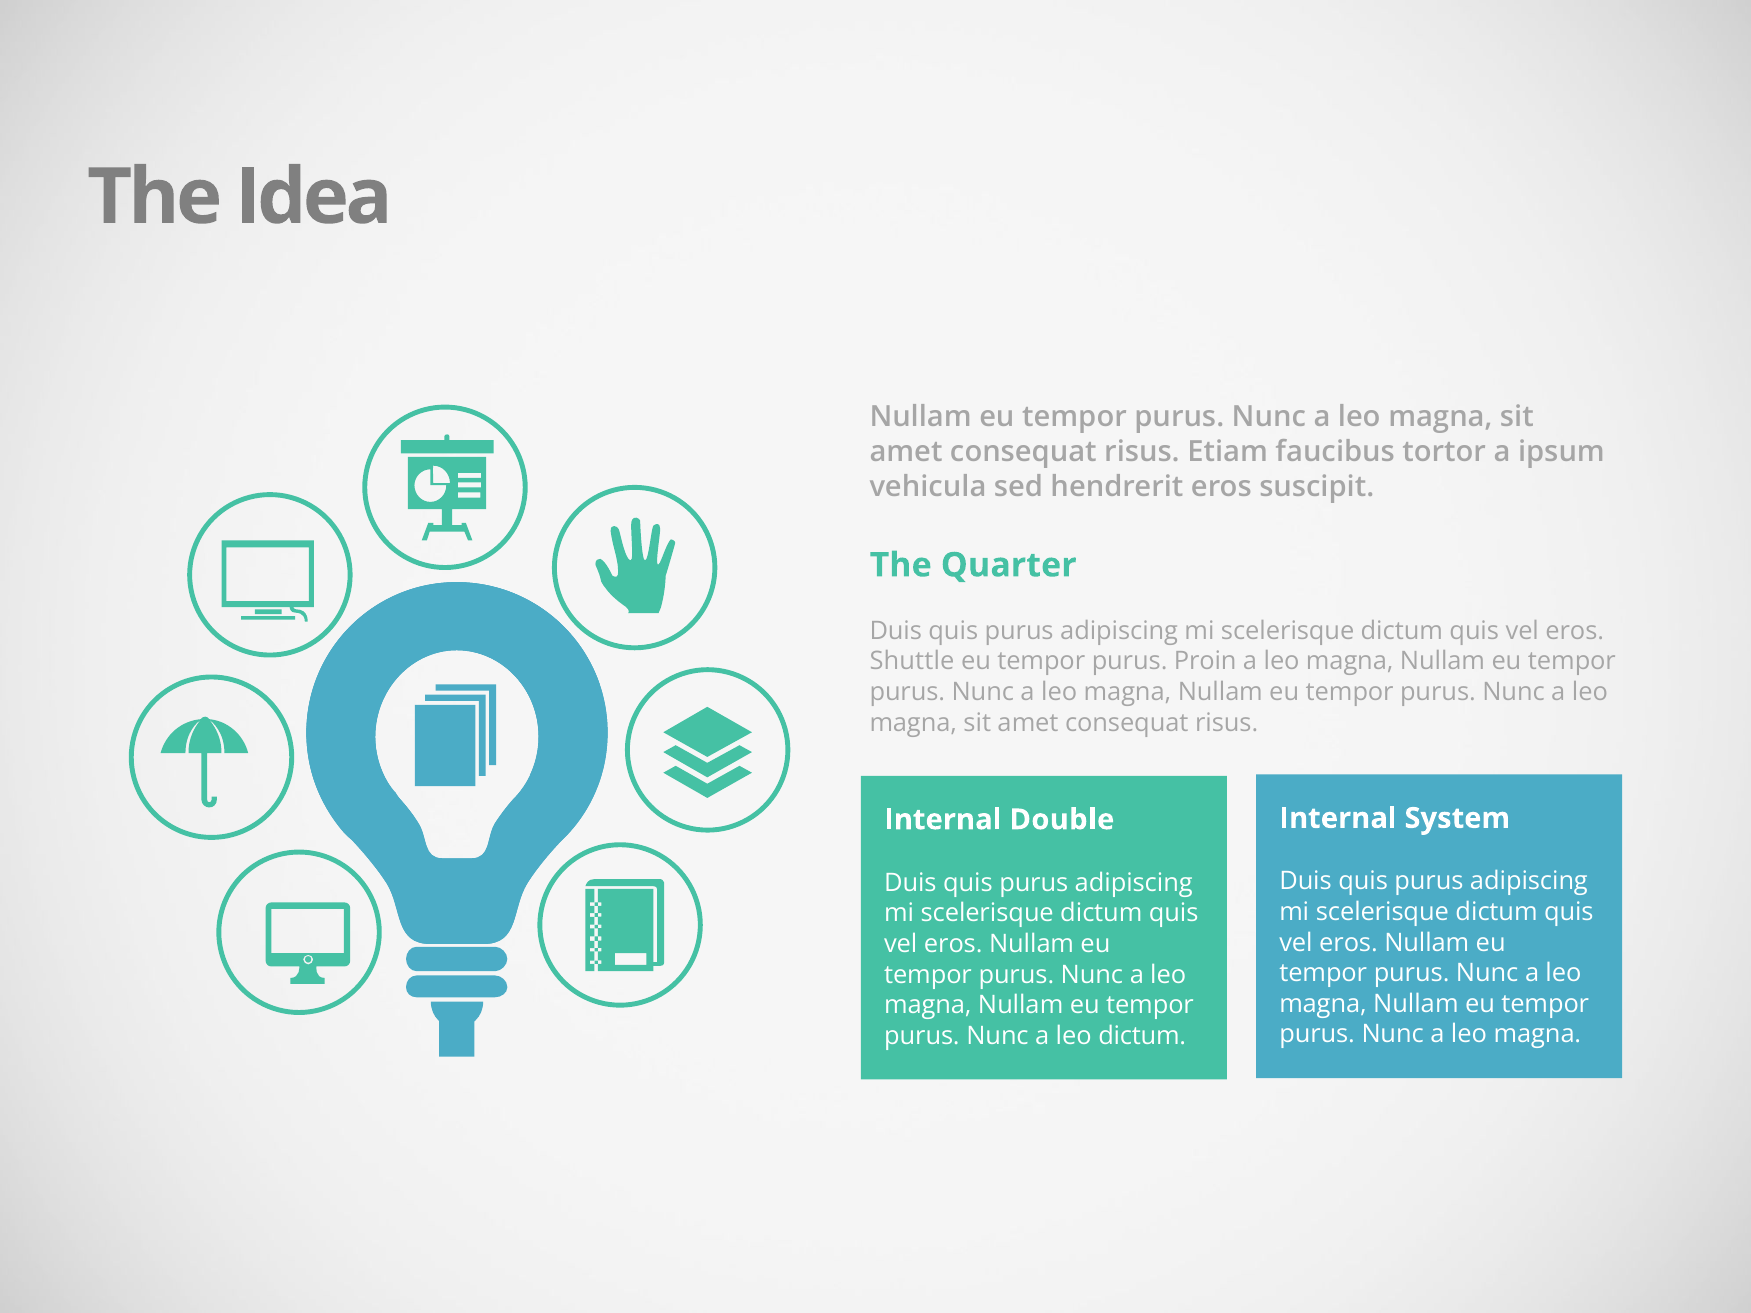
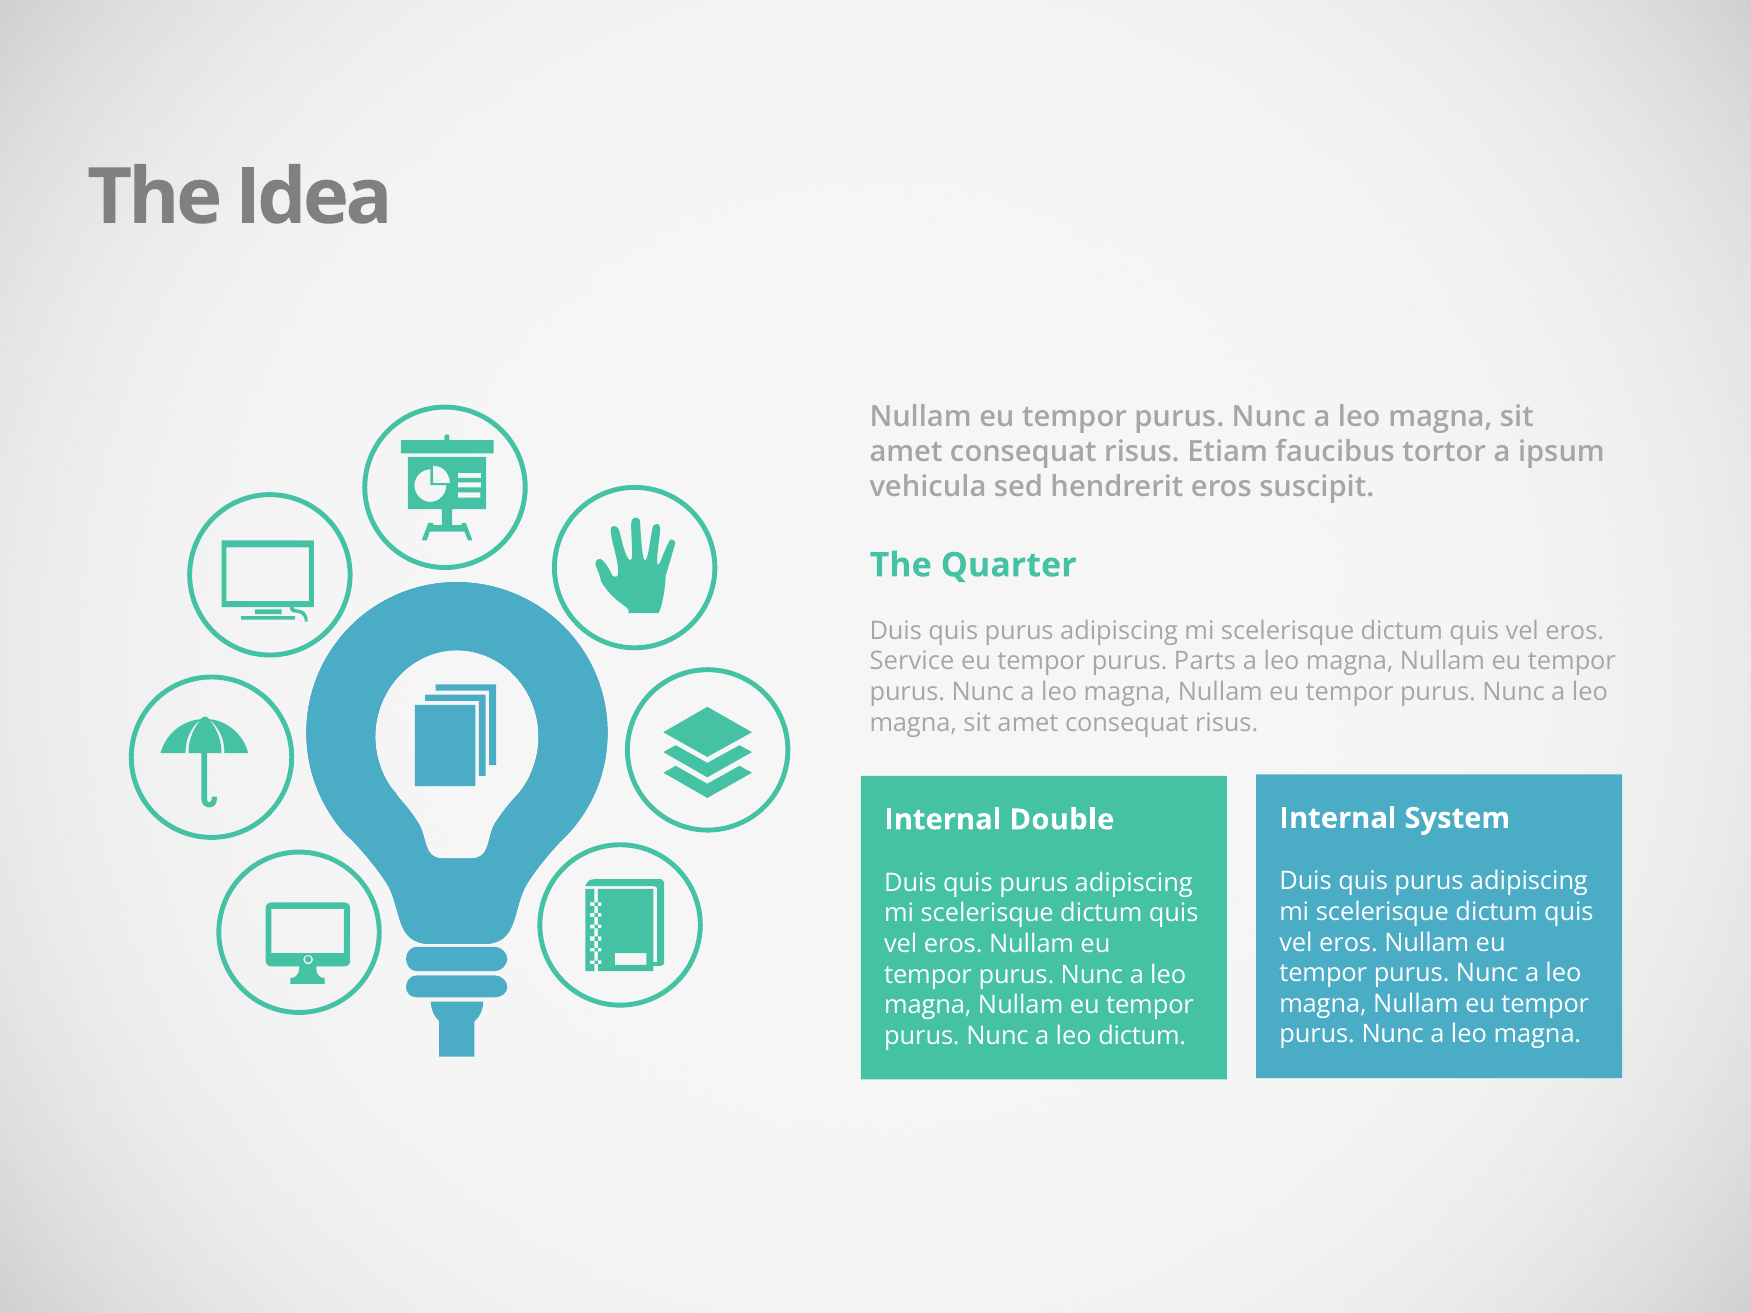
Shuttle: Shuttle -> Service
Proin: Proin -> Parts
